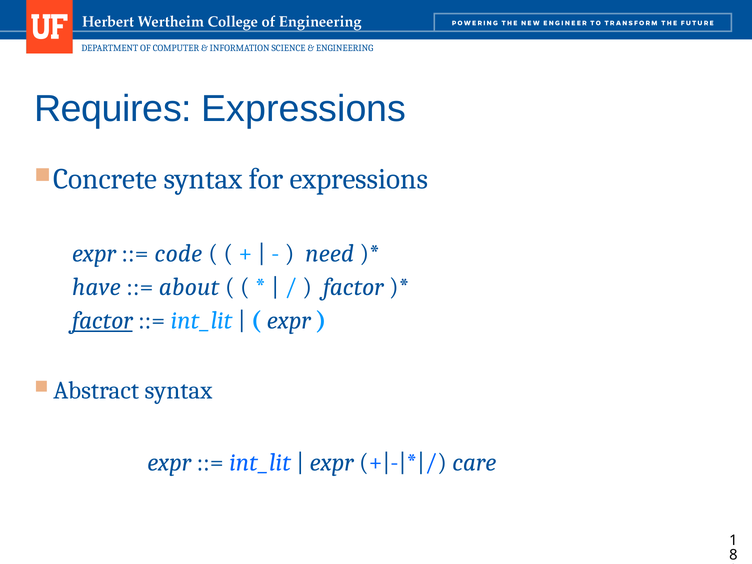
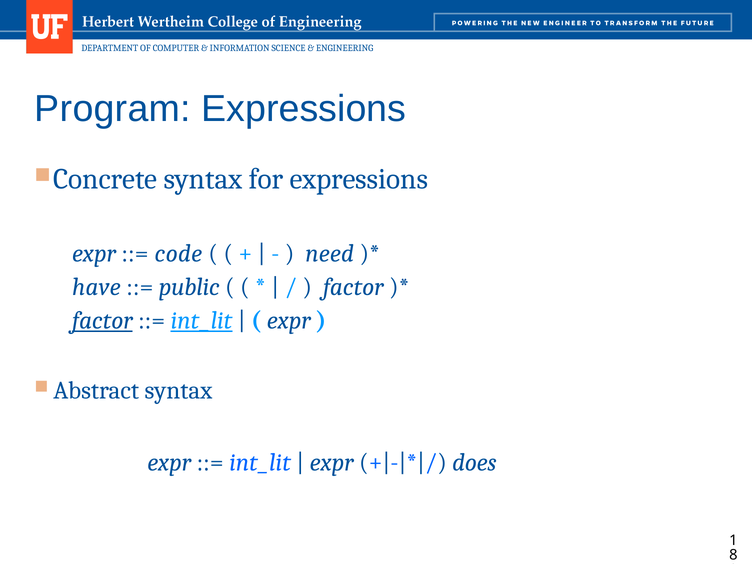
Requires: Requires -> Program
about: about -> public
int_lit at (202, 320) underline: none -> present
care: care -> does
